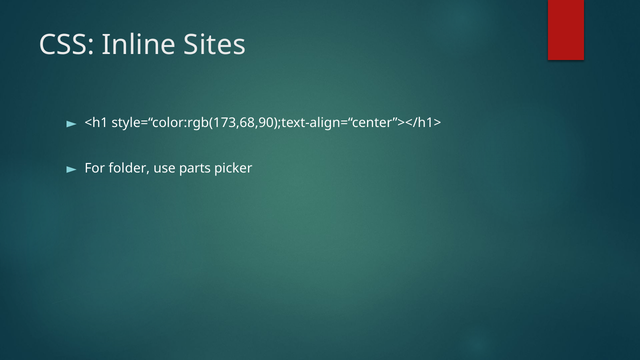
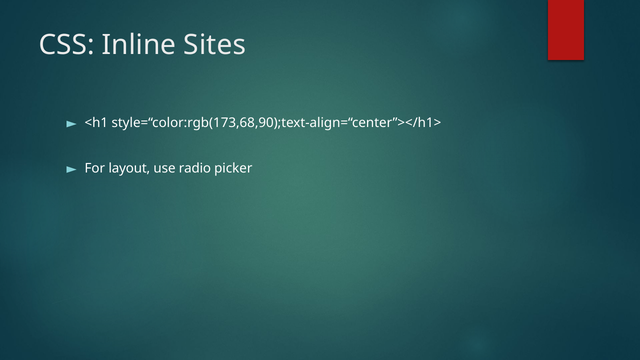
folder: folder -> layout
parts: parts -> radio
